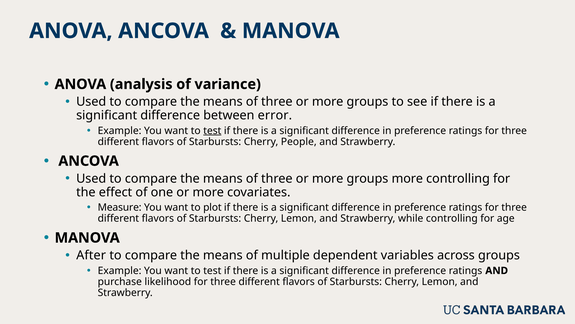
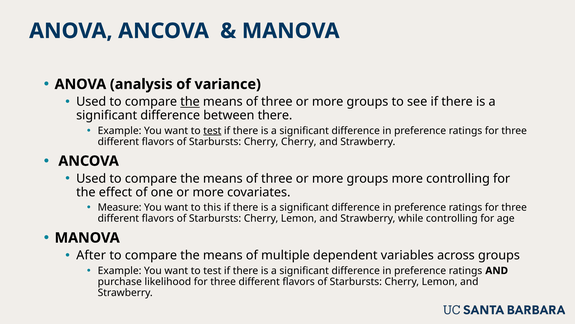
the at (190, 102) underline: none -> present
between error: error -> there
Cherry People: People -> Cherry
plot: plot -> this
